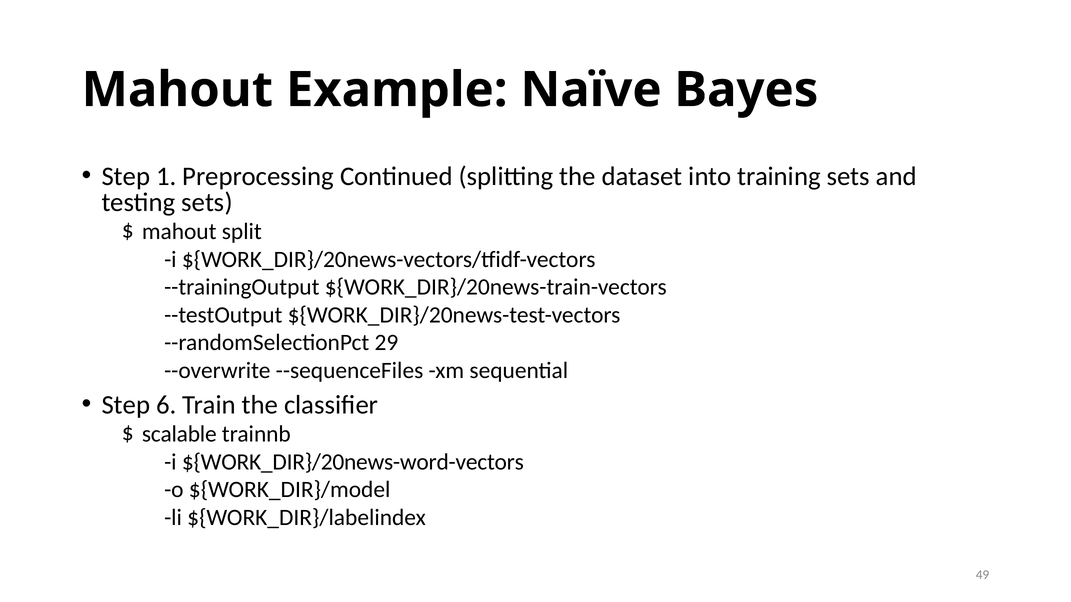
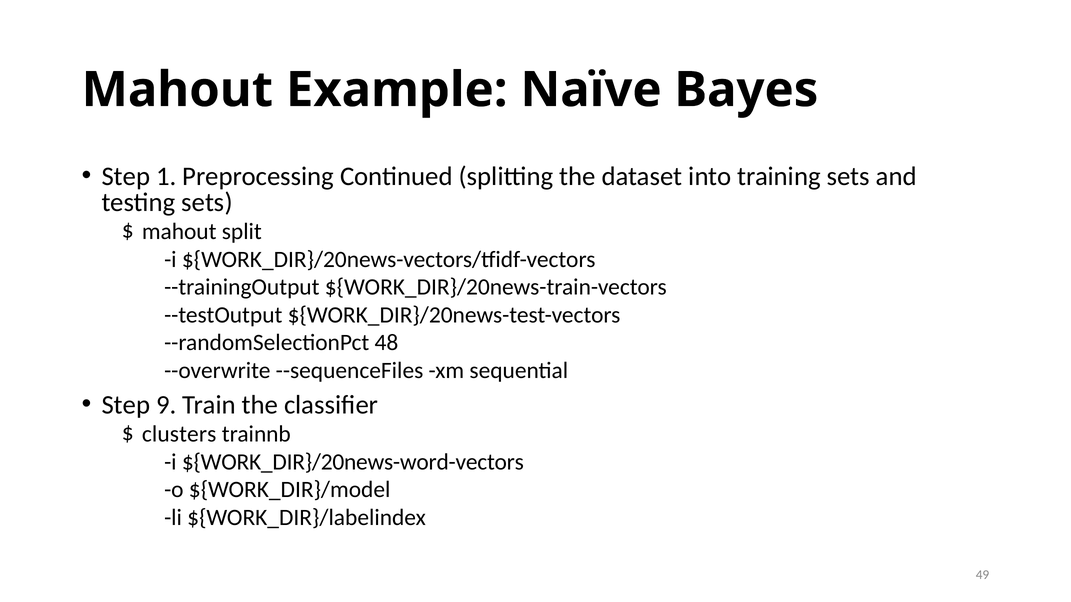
29: 29 -> 48
6: 6 -> 9
scalable: scalable -> clusters
